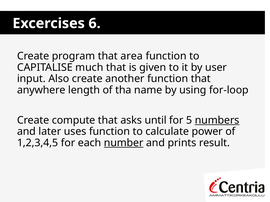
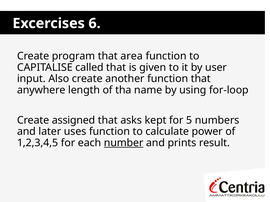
much: much -> called
compute: compute -> assigned
until: until -> kept
numbers underline: present -> none
